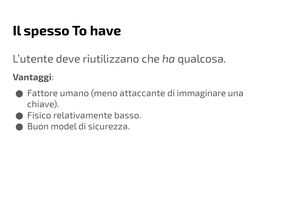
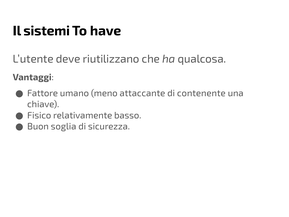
spesso: spesso -> sistemi
immaginare: immaginare -> contenente
model: model -> soglia
